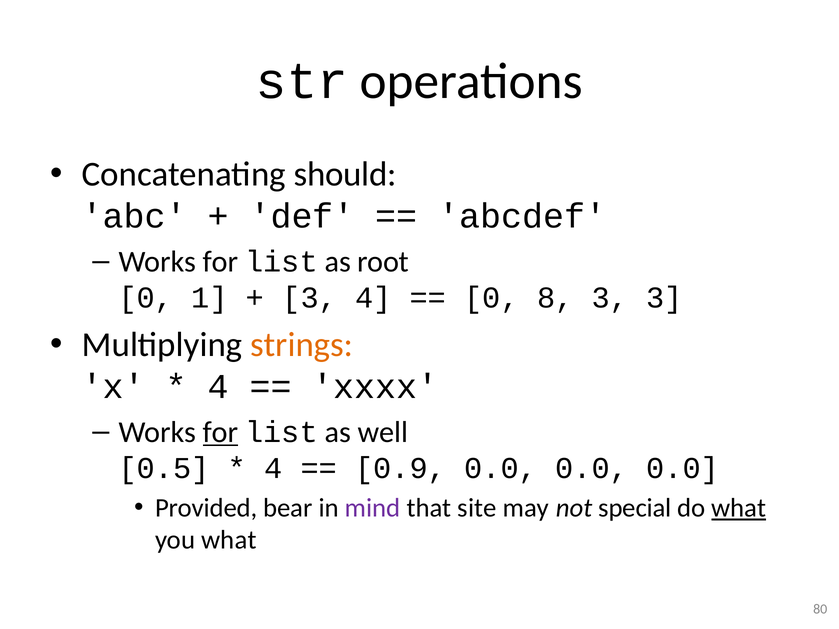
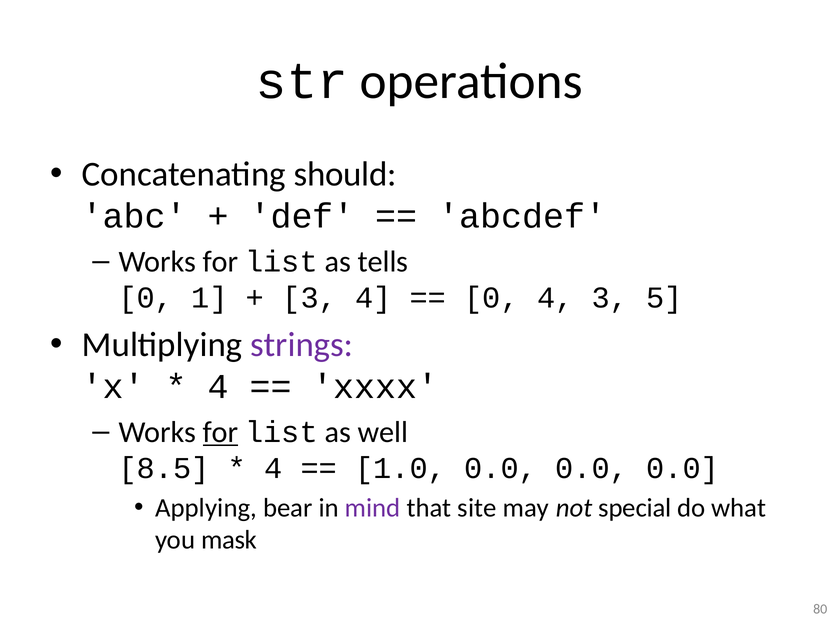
root: root -> tells
0 8: 8 -> 4
3 3: 3 -> 5
strings colour: orange -> purple
0.5: 0.5 -> 8.5
0.9: 0.9 -> 1.0
Provided: Provided -> Applying
what at (739, 508) underline: present -> none
you what: what -> mask
